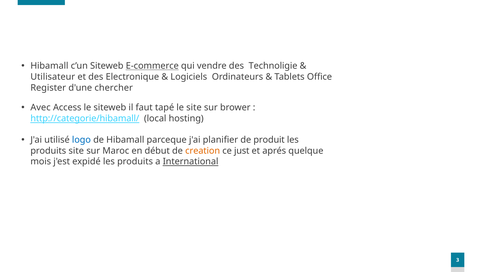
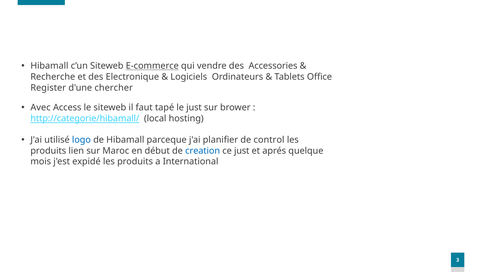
Technoligie: Technoligie -> Accessories
Utilisateur: Utilisateur -> Recherche
le site: site -> just
produit: produit -> control
produits site: site -> lien
creation colour: orange -> blue
International underline: present -> none
